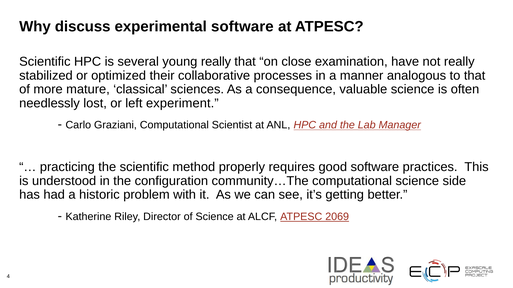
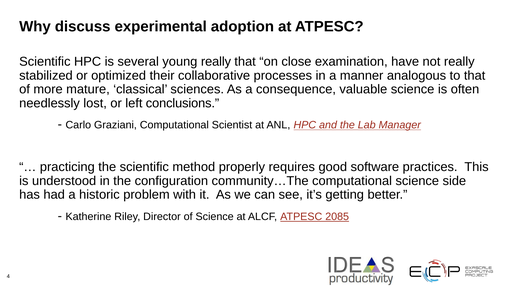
experimental software: software -> adoption
experiment: experiment -> conclusions
2069: 2069 -> 2085
